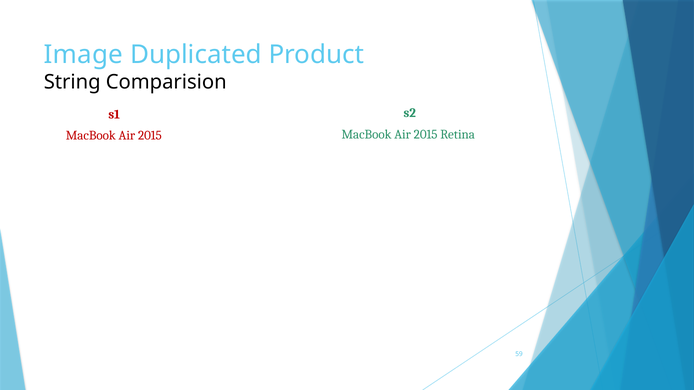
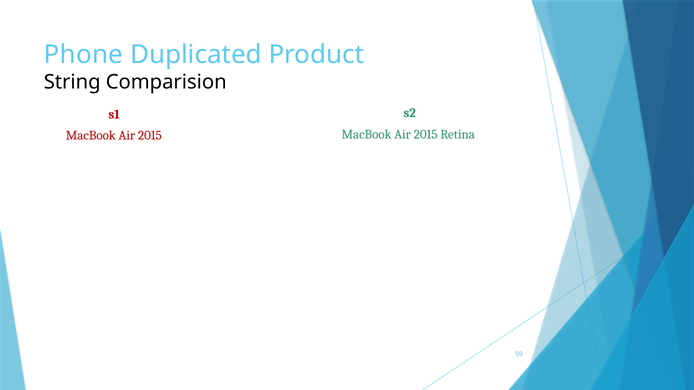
Image: Image -> Phone
